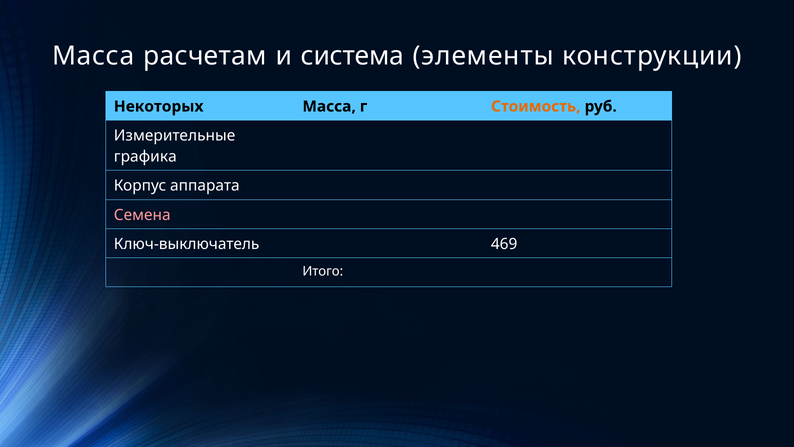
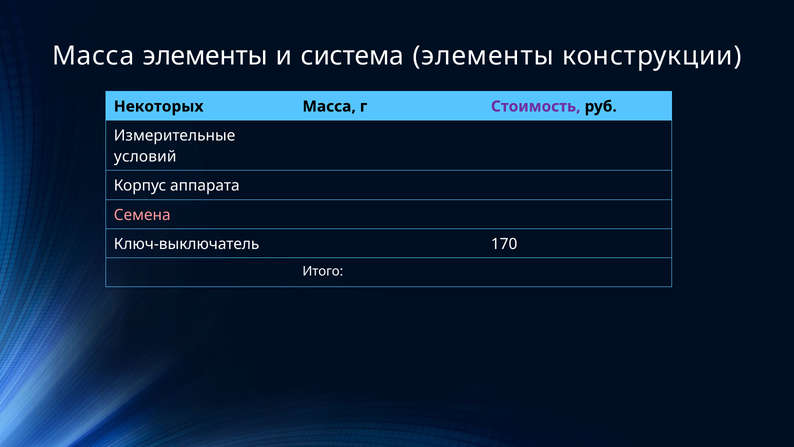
Масса расчетам: расчетам -> элементы
Стоимость colour: orange -> purple
графика: графика -> условий
469: 469 -> 170
